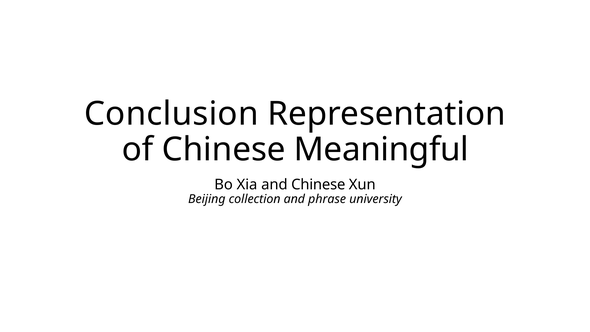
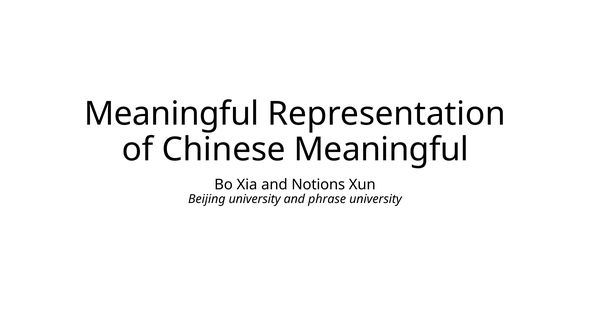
Conclusion at (171, 114): Conclusion -> Meaningful
and Chinese: Chinese -> Notions
Beijing collection: collection -> university
